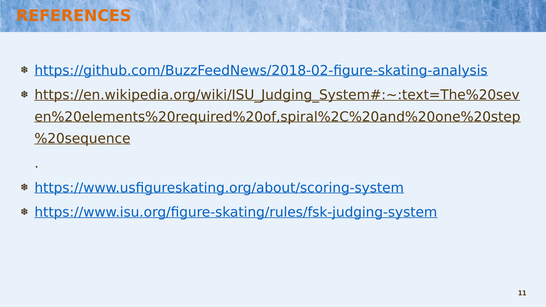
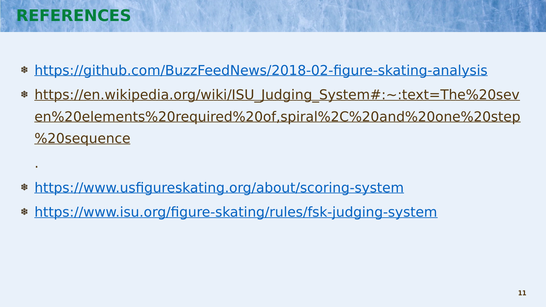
REFERENCES colour: orange -> green
